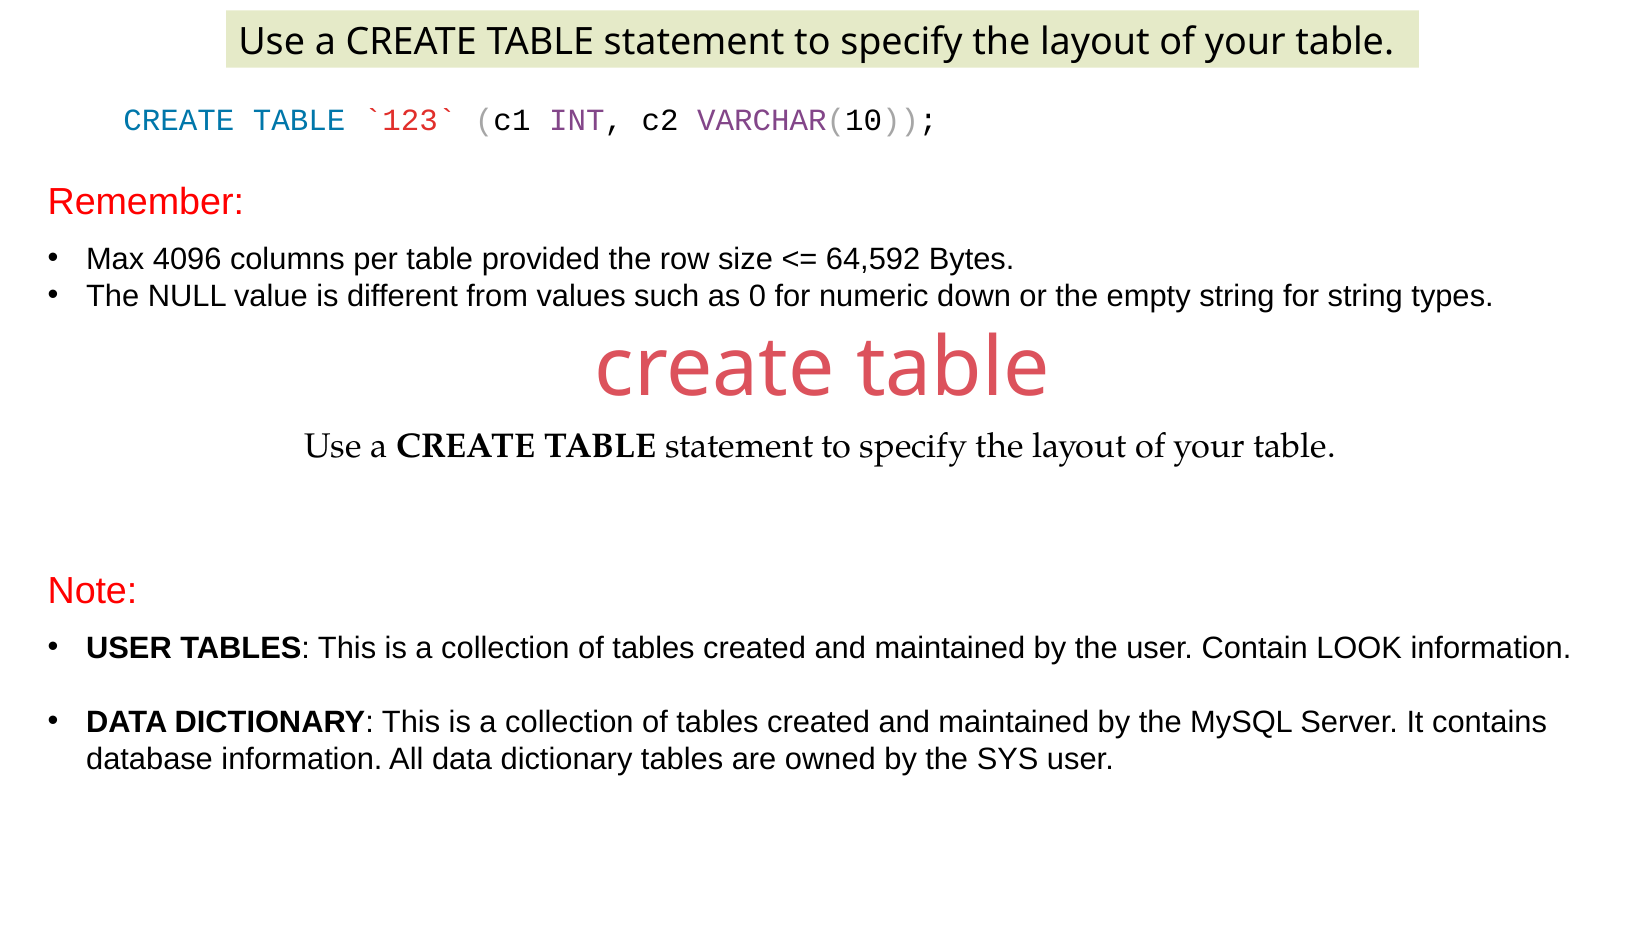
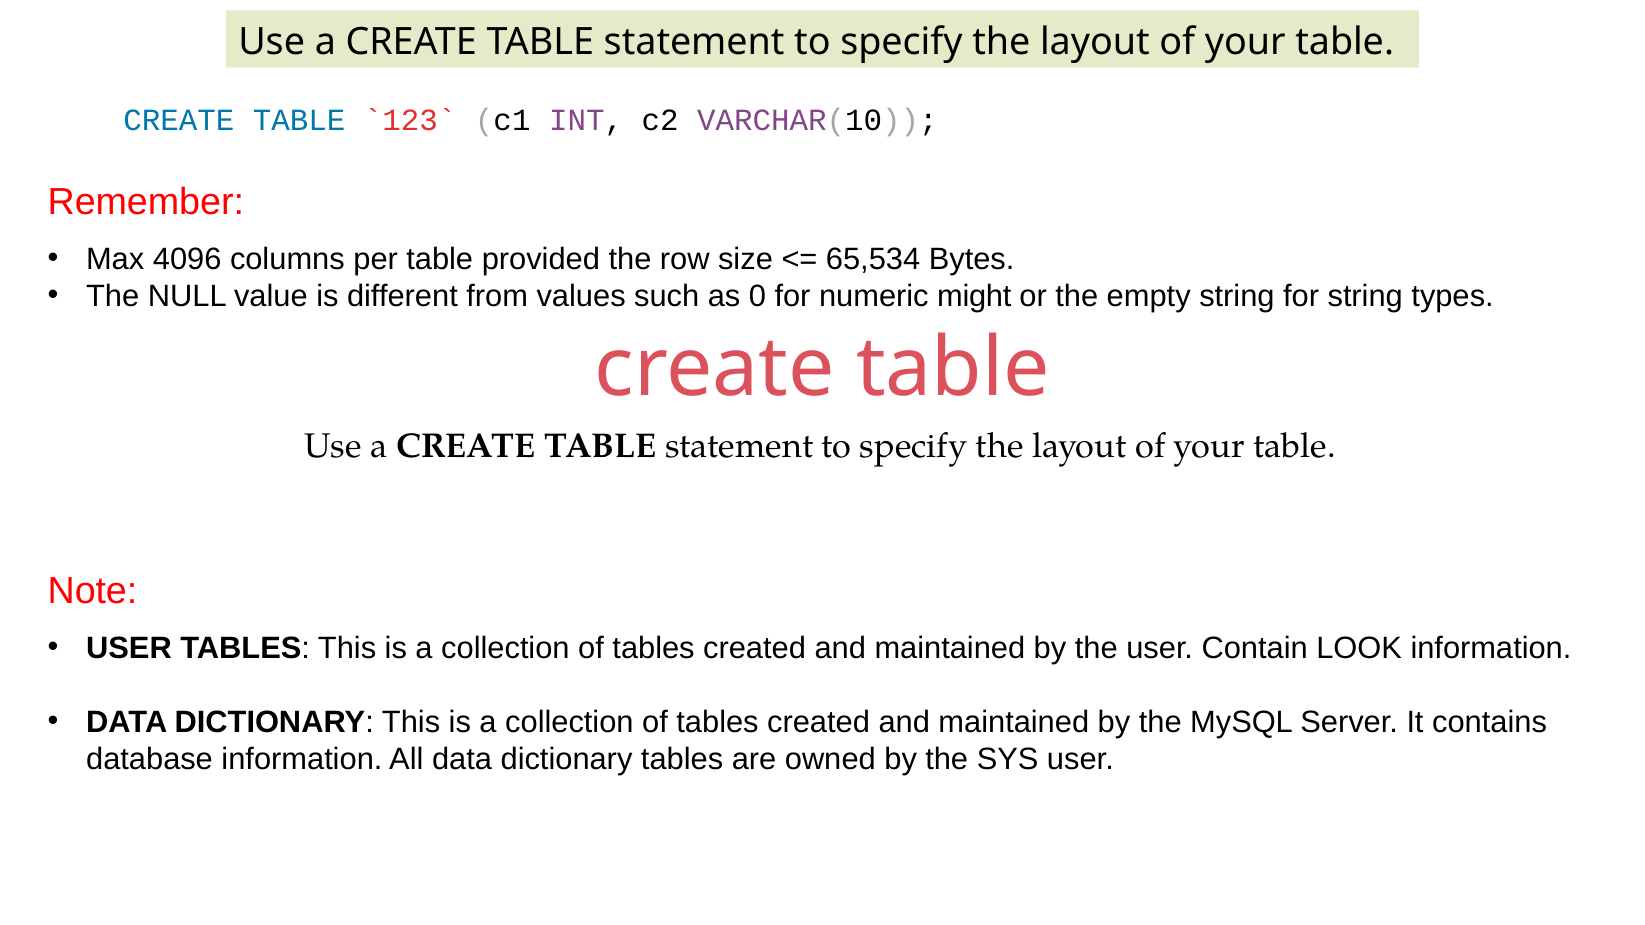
64,592: 64,592 -> 65,534
down: down -> might
